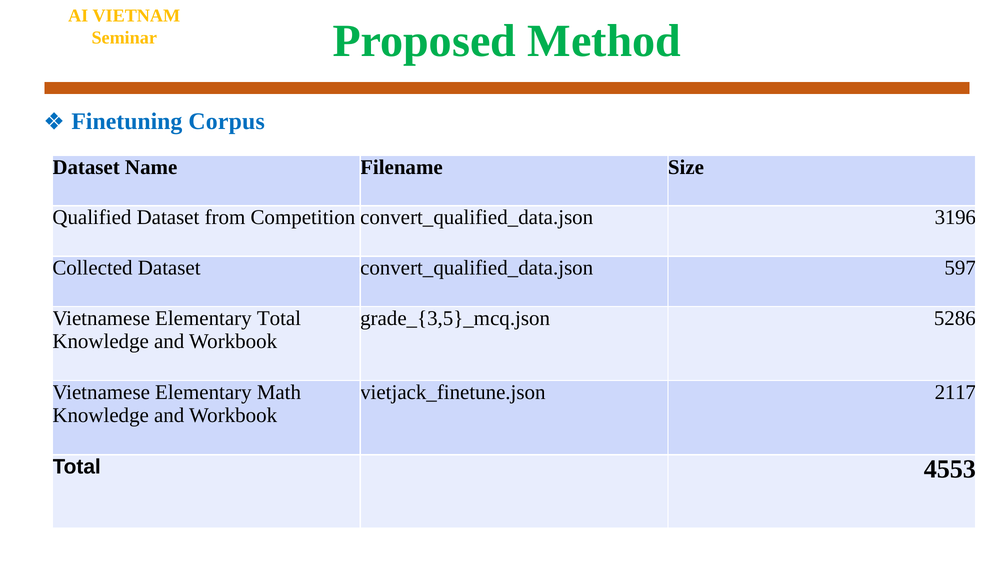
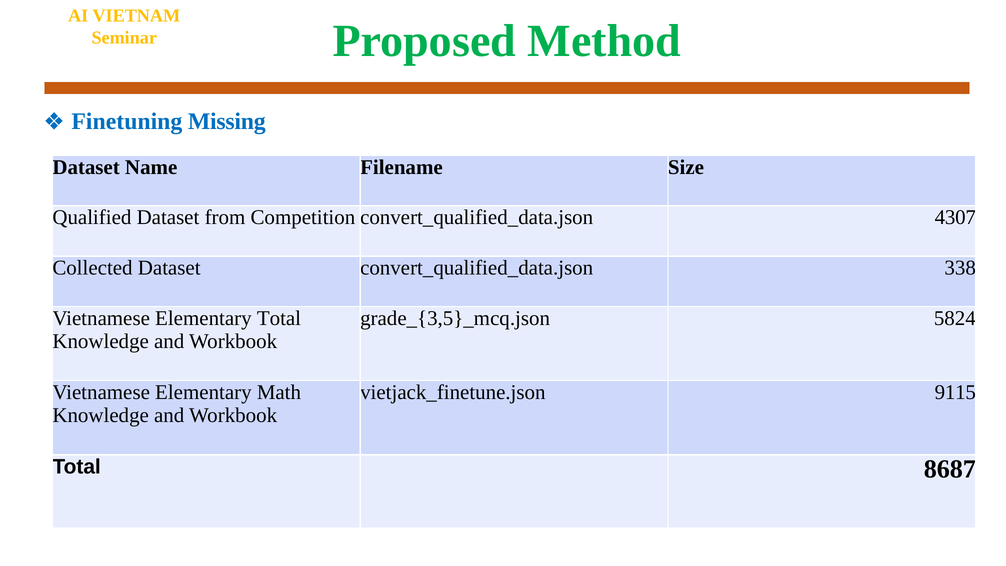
Corpus: Corpus -> Missing
3196: 3196 -> 4307
597: 597 -> 338
5286: 5286 -> 5824
2117: 2117 -> 9115
4553: 4553 -> 8687
